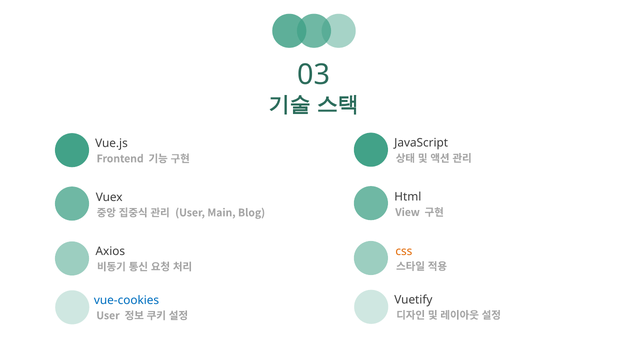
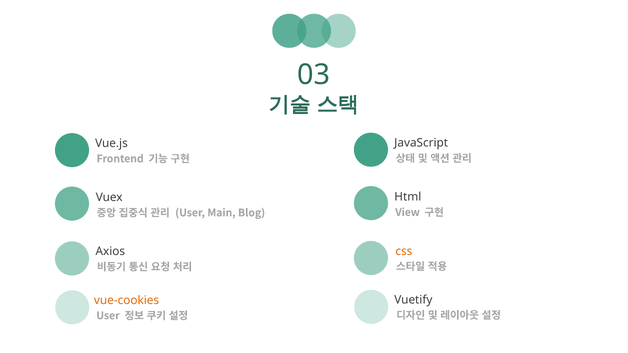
vue-cookies colour: blue -> orange
